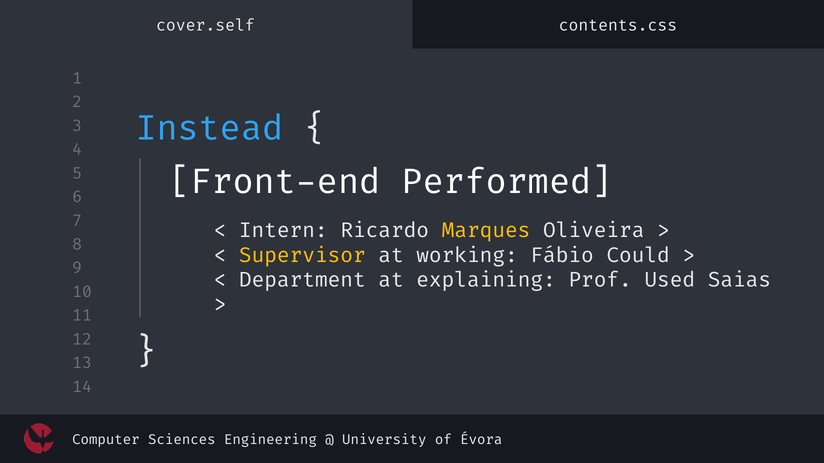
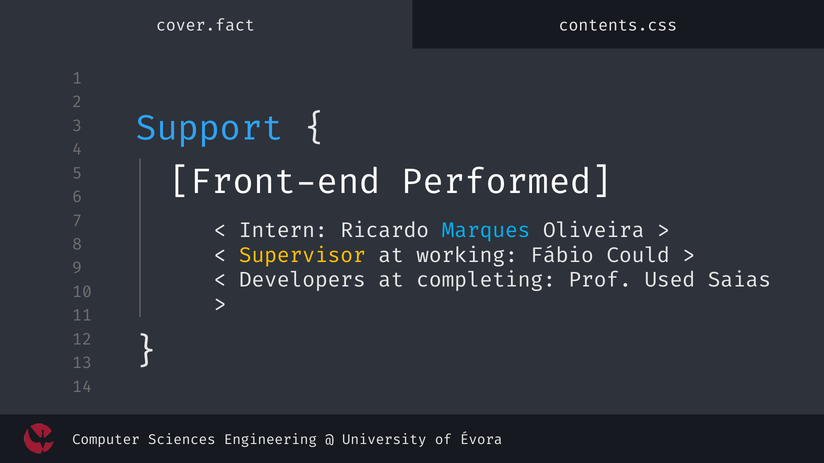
cover.self: cover.self -> cover.fact
Instead: Instead -> Support
Marques colour: yellow -> light blue
Department: Department -> Developers
explaining: explaining -> completing
